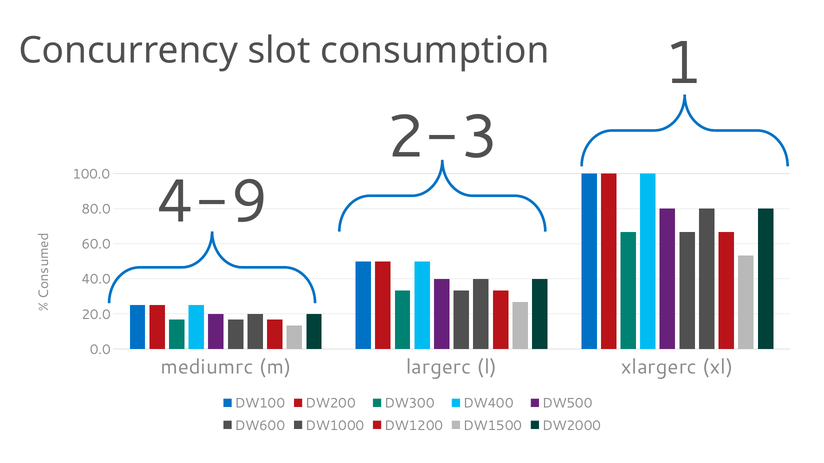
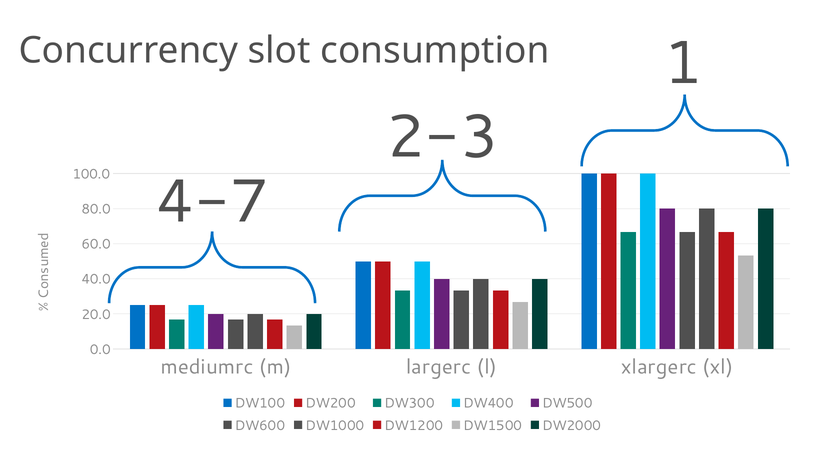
4-9: 4-9 -> 4-7
